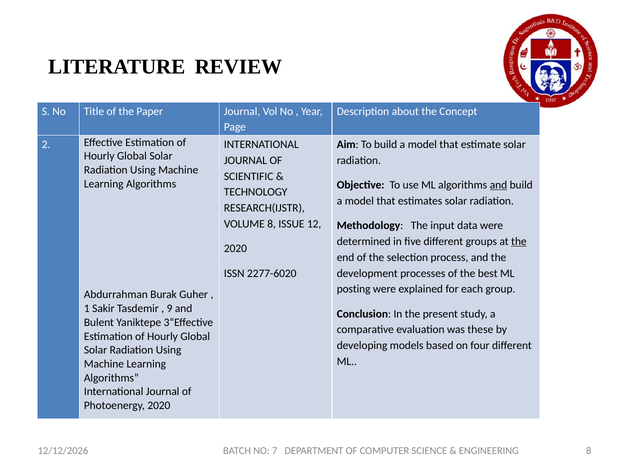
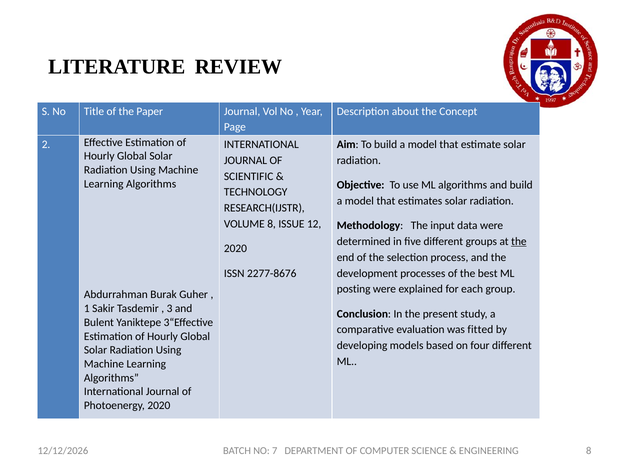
and at (498, 185) underline: present -> none
2277-6020: 2277-6020 -> 2277-8676
9: 9 -> 3
these: these -> fitted
